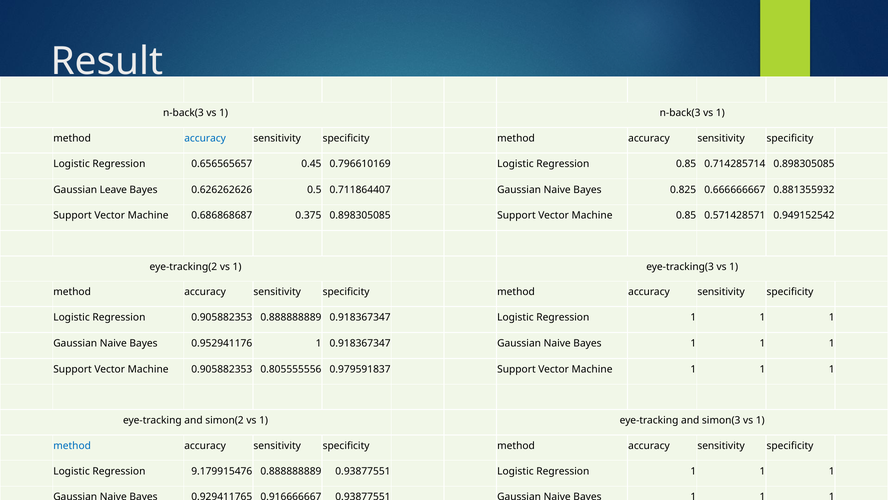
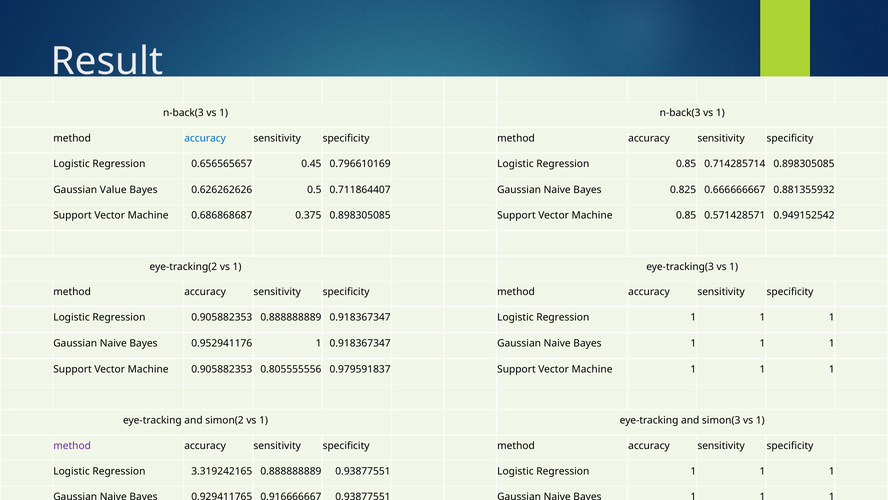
Leave: Leave -> Value
method at (72, 445) colour: blue -> purple
9.179915476: 9.179915476 -> 3.319242165
